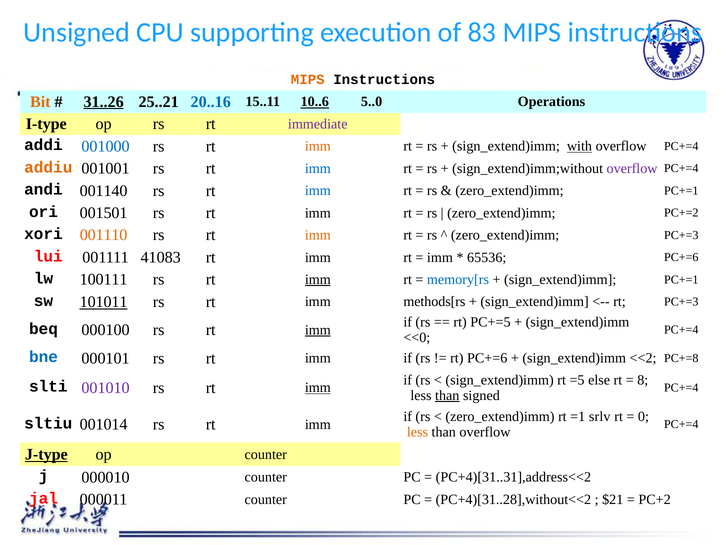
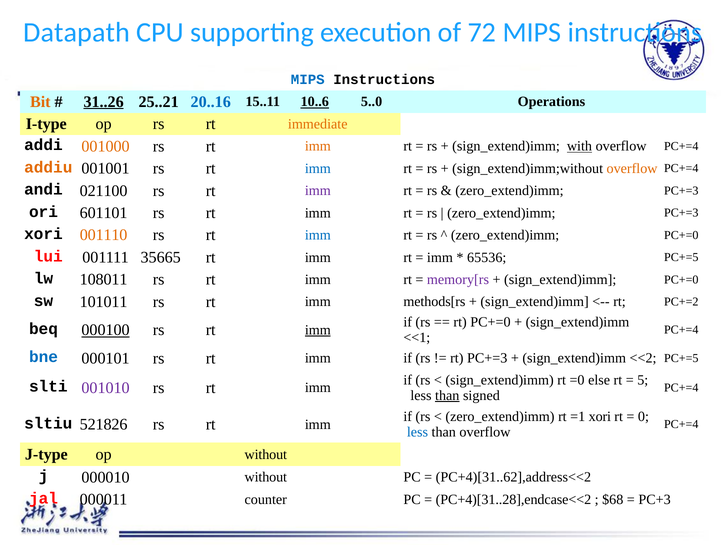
Unsigned: Unsigned -> Datapath
83: 83 -> 72
MIPS at (308, 80) colour: orange -> blue
immediate colour: purple -> orange
001000 colour: blue -> orange
overflow at (632, 168) colour: purple -> orange
001140: 001140 -> 021100
imm at (318, 191) colour: blue -> purple
PC+=1 at (681, 190): PC+=1 -> PC+=3
001501: 001501 -> 601101
PC+=2 at (681, 213): PC+=2 -> PC+=3
imm at (318, 235) colour: orange -> blue
PC+=3 at (681, 235): PC+=3 -> PC+=0
41083: 41083 -> 35665
65536 PC+=6: PC+=6 -> PC+=5
100111: 100111 -> 108011
imm at (318, 279) underline: present -> none
memory[rs colour: blue -> purple
PC+=1 at (681, 279): PC+=1 -> PC+=0
101011 underline: present -> none
rt PC+=3: PC+=3 -> PC+=2
rt PC+=5: PC+=5 -> PC+=0
000100 underline: none -> present
<<0: <<0 -> <<1
rt PC+=6: PC+=6 -> PC+=3
<<2 PC+=8: PC+=8 -> PC+=5
=5: =5 -> =0
8: 8 -> 5
imm at (318, 387) underline: present -> none
=1 srlv: srlv -> xori
001014: 001014 -> 521826
less at (417, 432) colour: orange -> blue
J-type underline: present -> none
op counter: counter -> without
000010 counter: counter -> without
PC+4)[31..31],address<<2: PC+4)[31..31],address<<2 -> PC+4)[31..62],address<<2
PC+4)[31..28],without<<2: PC+4)[31..28],without<<2 -> PC+4)[31..28],endcase<<2
$21: $21 -> $68
PC+2: PC+2 -> PC+3
